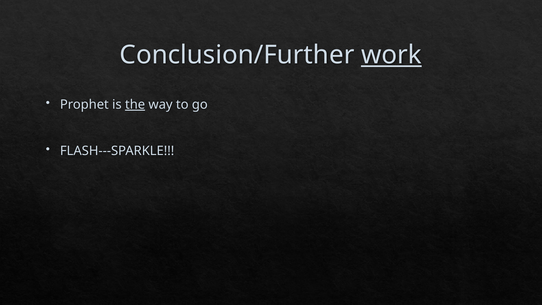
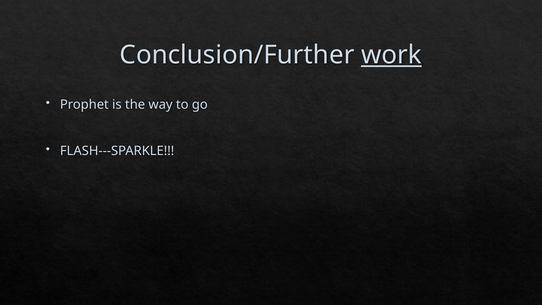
the underline: present -> none
